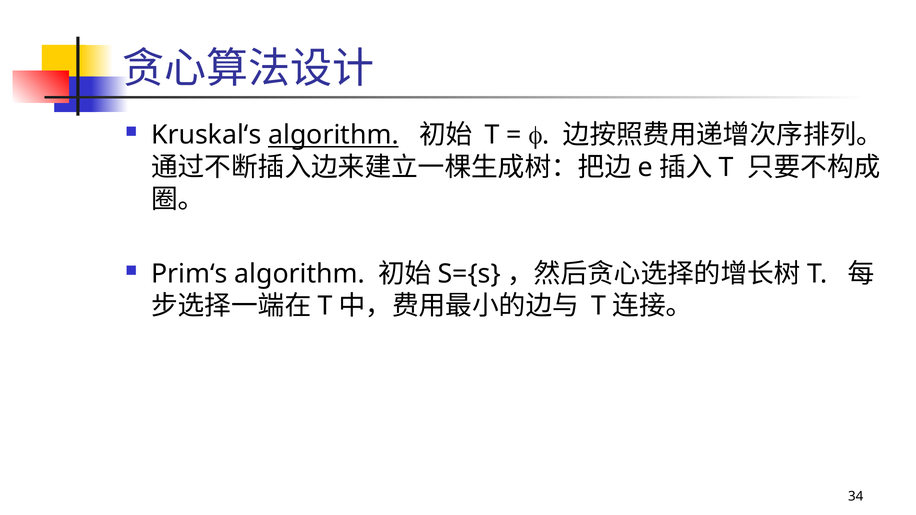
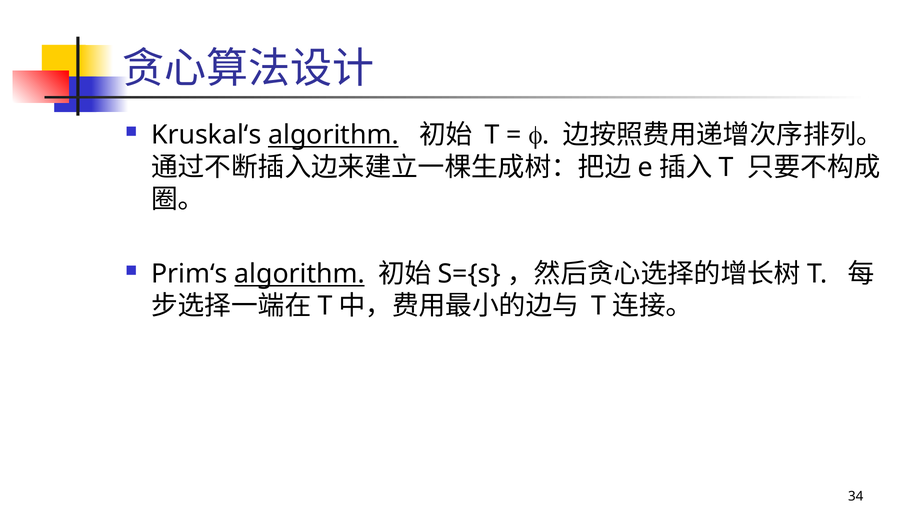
algorithm at (300, 274) underline: none -> present
